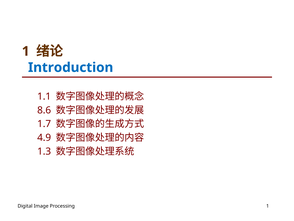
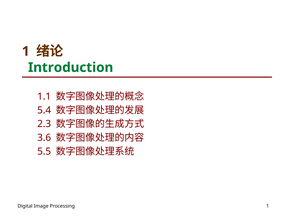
Introduction colour: blue -> green
8.6: 8.6 -> 5.4
1.7: 1.7 -> 2.3
4.9: 4.9 -> 3.6
1.3: 1.3 -> 5.5
